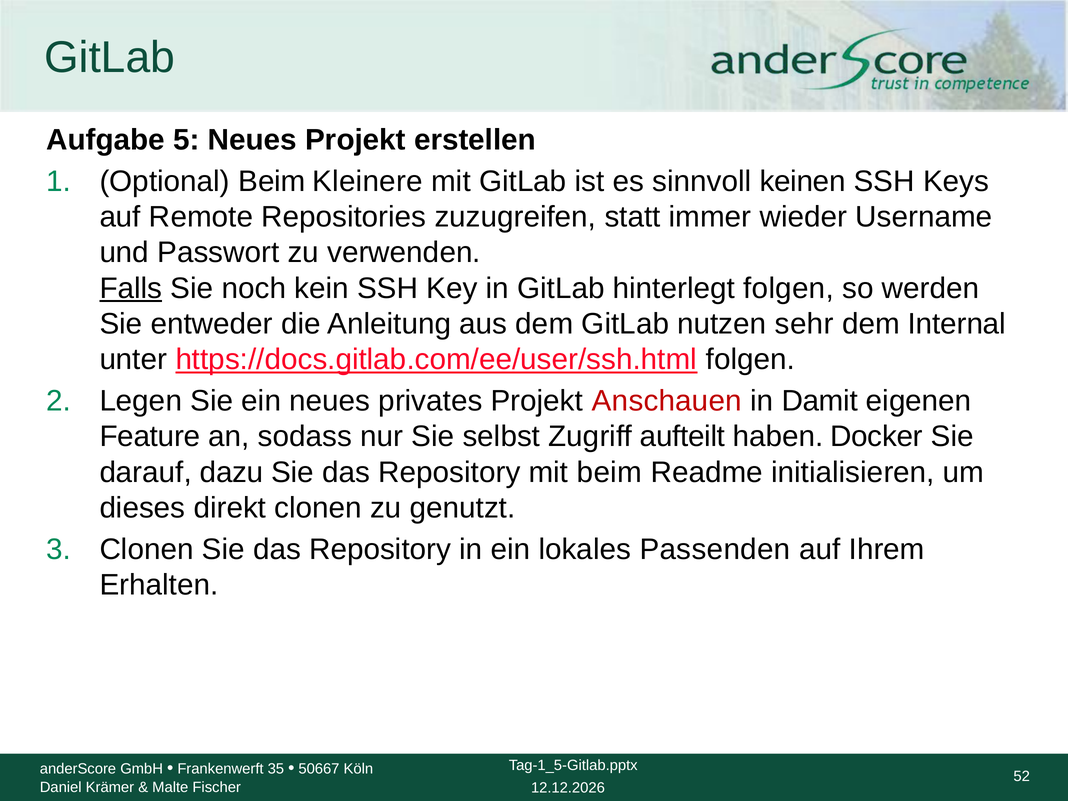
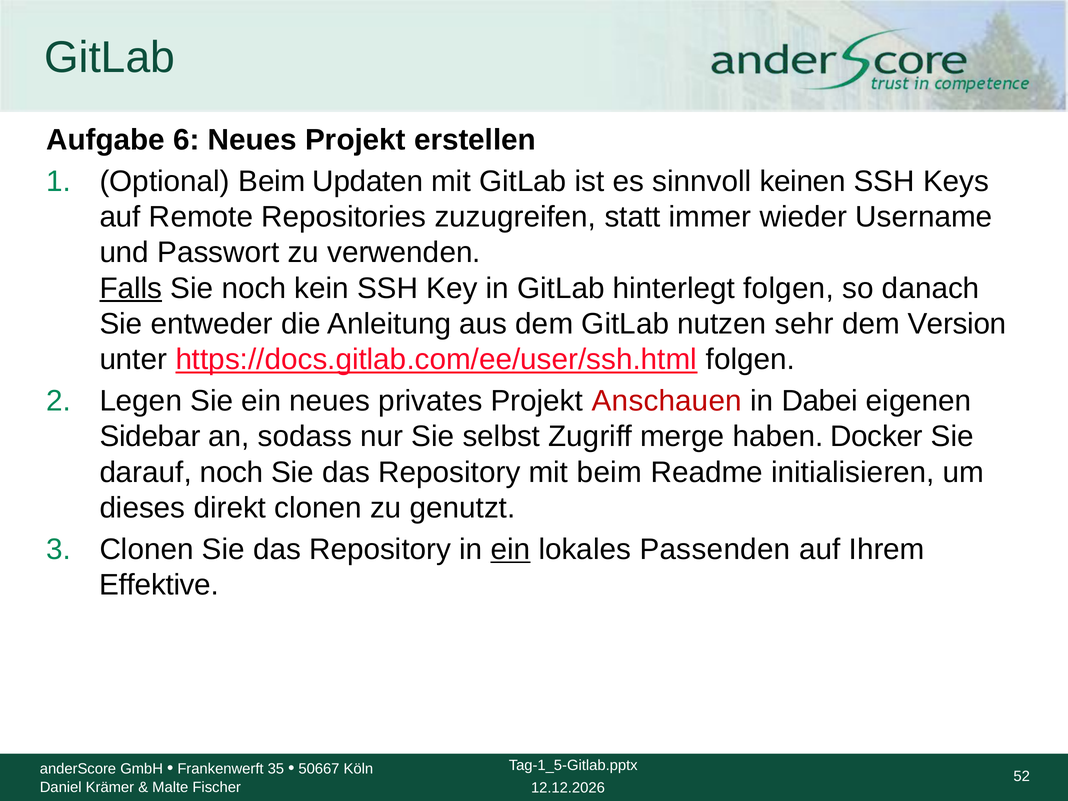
5: 5 -> 6
Kleinere: Kleinere -> Updaten
werden: werden -> danach
Internal: Internal -> Version
Damit: Damit -> Dabei
Feature: Feature -> Sidebar
aufteilt: aufteilt -> merge
darauf dazu: dazu -> noch
ein at (511, 549) underline: none -> present
Erhalten: Erhalten -> Effektive
